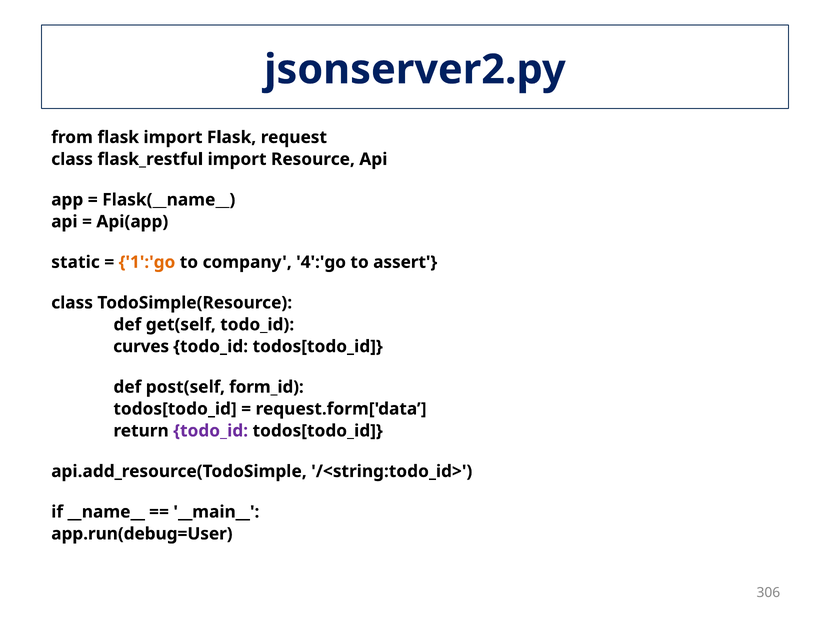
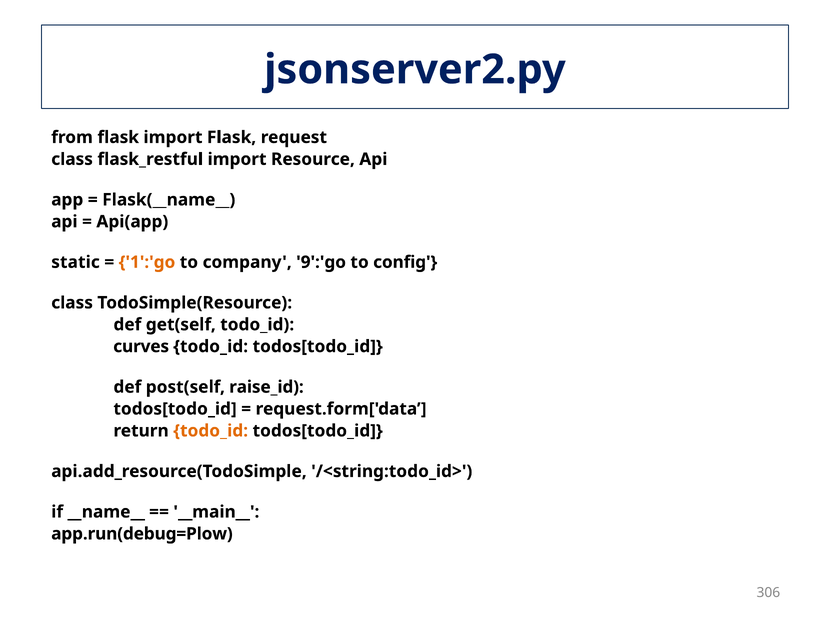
4':'go: 4':'go -> 9':'go
assert: assert -> config
form_id: form_id -> raise_id
todo_id at (211, 431) colour: purple -> orange
app.run(debug=User: app.run(debug=User -> app.run(debug=Plow
